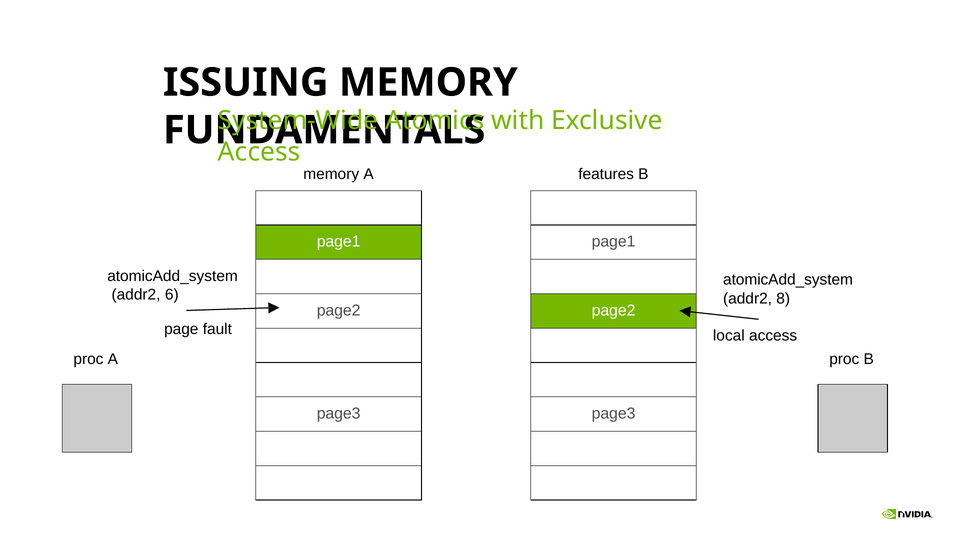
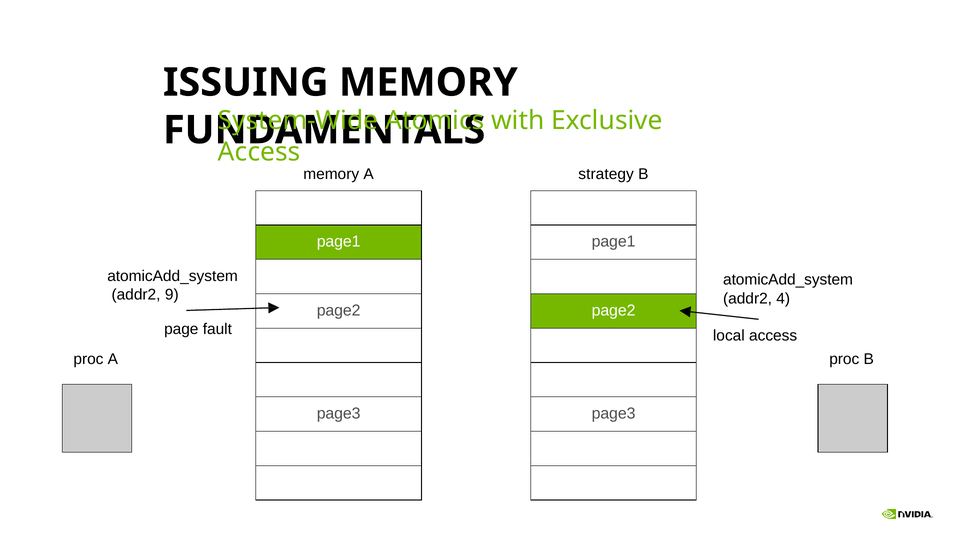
features: features -> strategy
6: 6 -> 9
8: 8 -> 4
